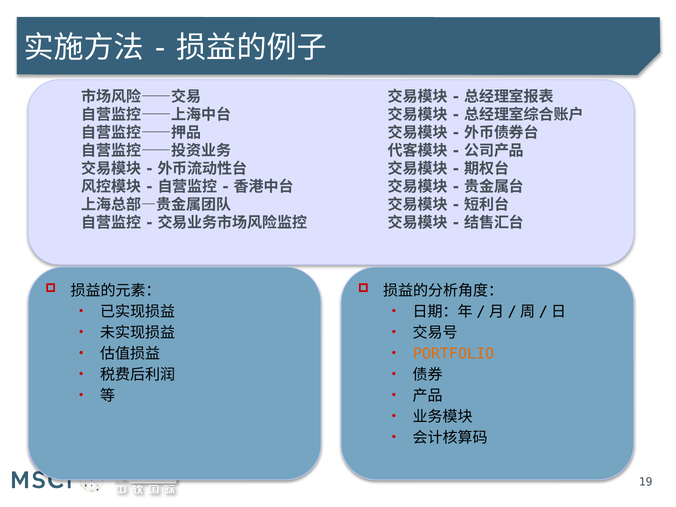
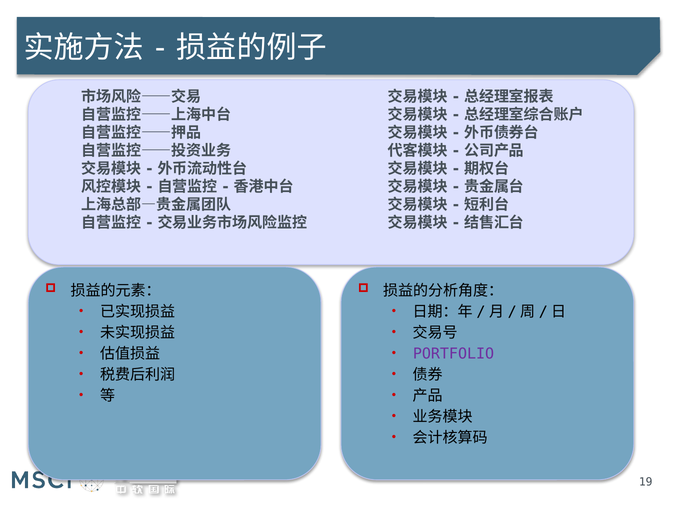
PORTFOLIO colour: orange -> purple
